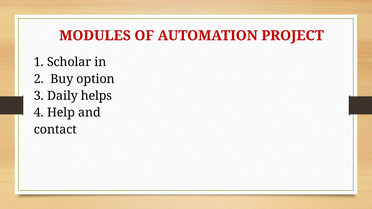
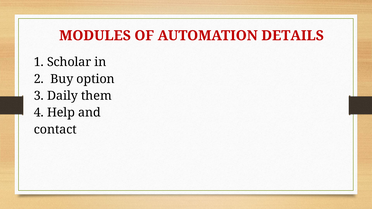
PROJECT: PROJECT -> DETAILS
helps: helps -> them
